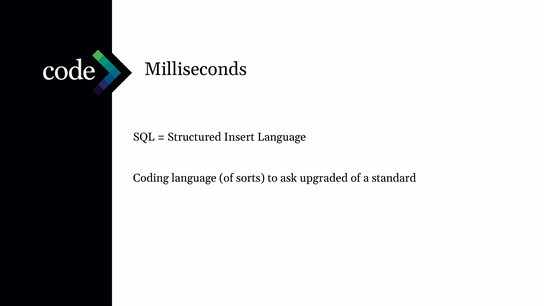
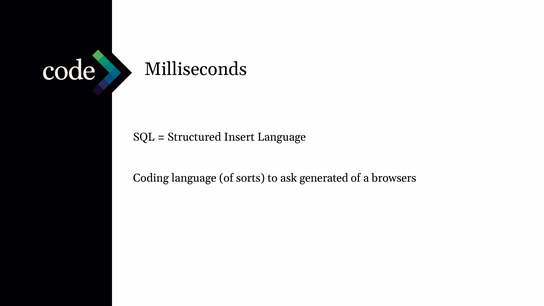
upgraded: upgraded -> generated
standard: standard -> browsers
